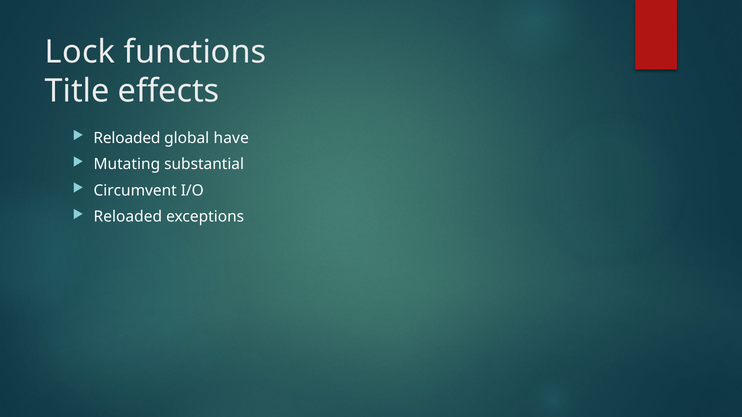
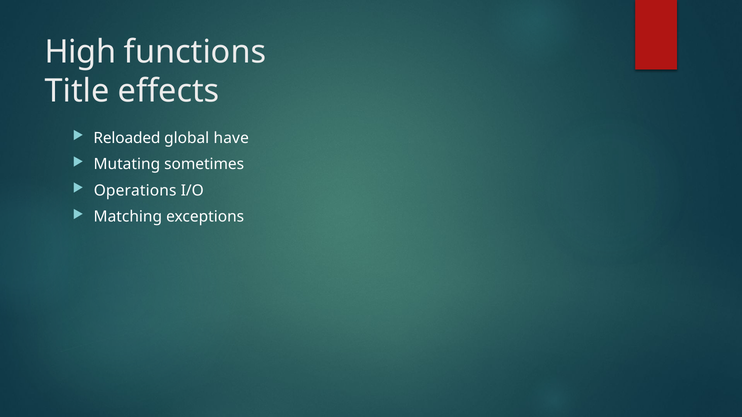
Lock: Lock -> High
substantial: substantial -> sometimes
Circumvent: Circumvent -> Operations
Reloaded at (128, 217): Reloaded -> Matching
